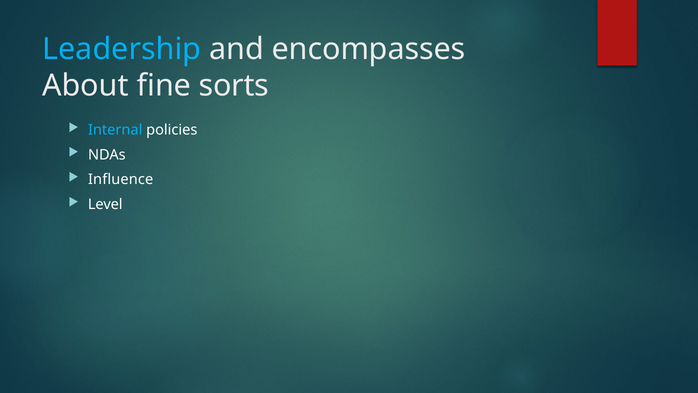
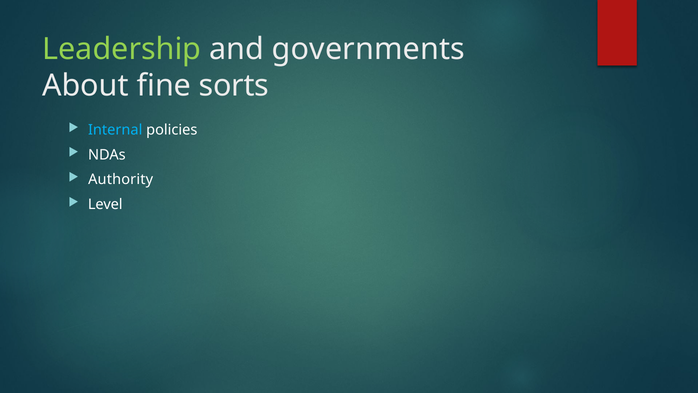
Leadership colour: light blue -> light green
encompasses: encompasses -> governments
Influence: Influence -> Authority
